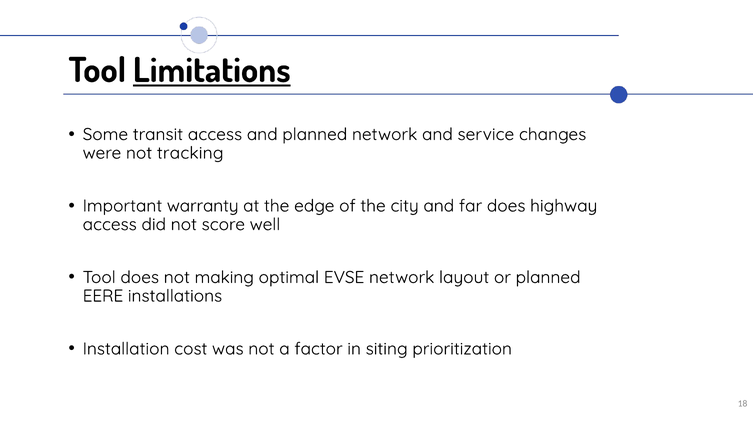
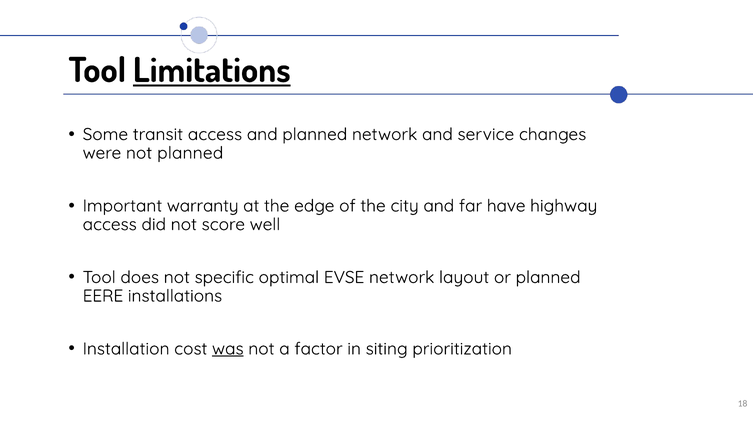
not tracking: tracking -> planned
far does: does -> have
making: making -> specific
was underline: none -> present
